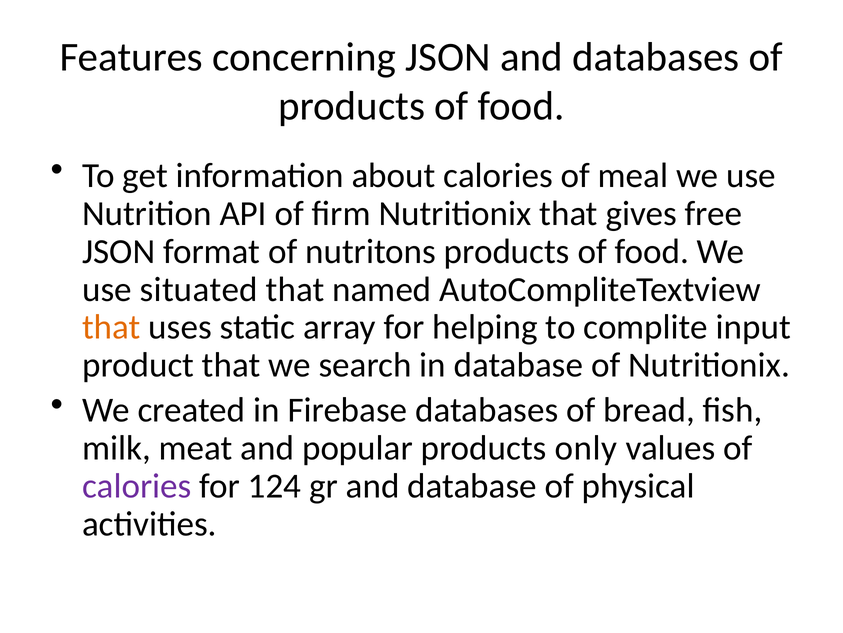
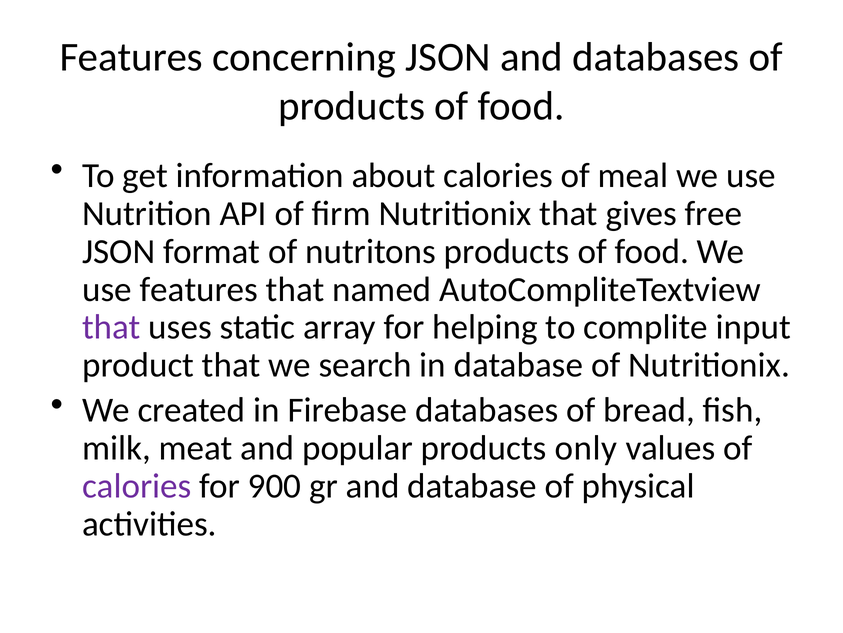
use situated: situated -> features
that at (111, 327) colour: orange -> purple
124: 124 -> 900
